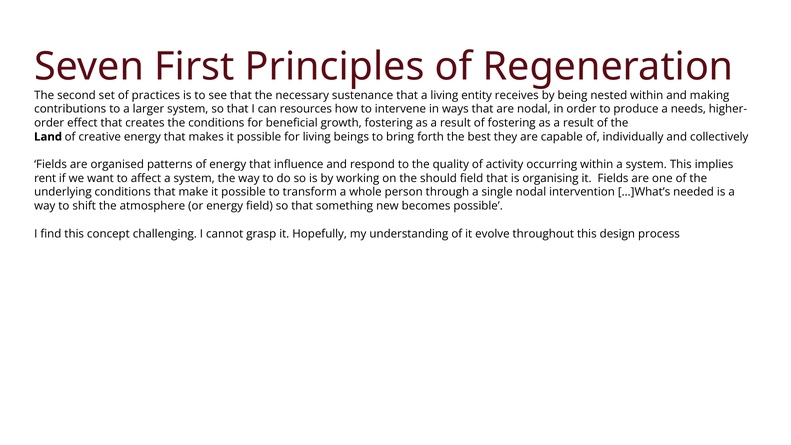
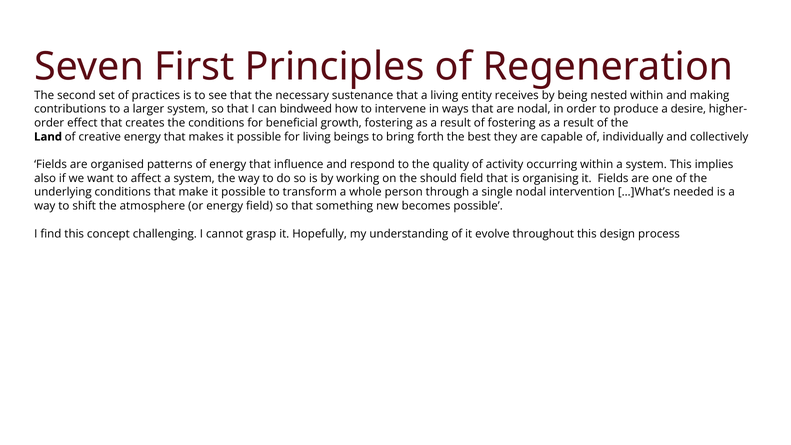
resources: resources -> bindweed
needs: needs -> desire
rent: rent -> also
